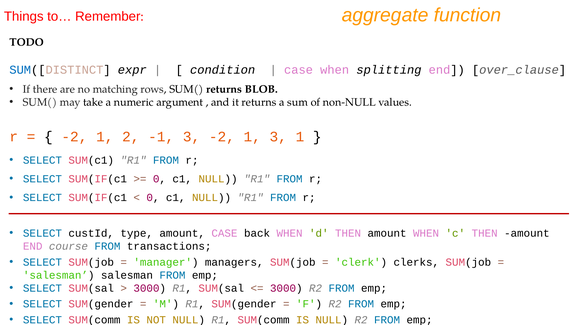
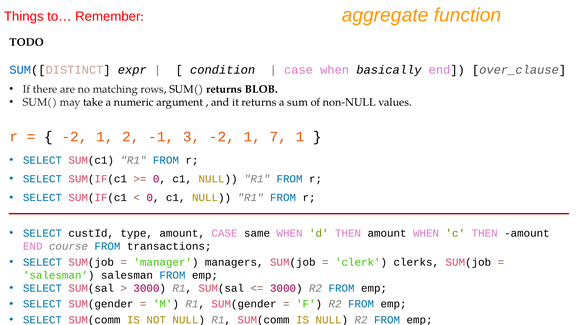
splitting: splitting -> basically
1 3: 3 -> 7
back: back -> same
